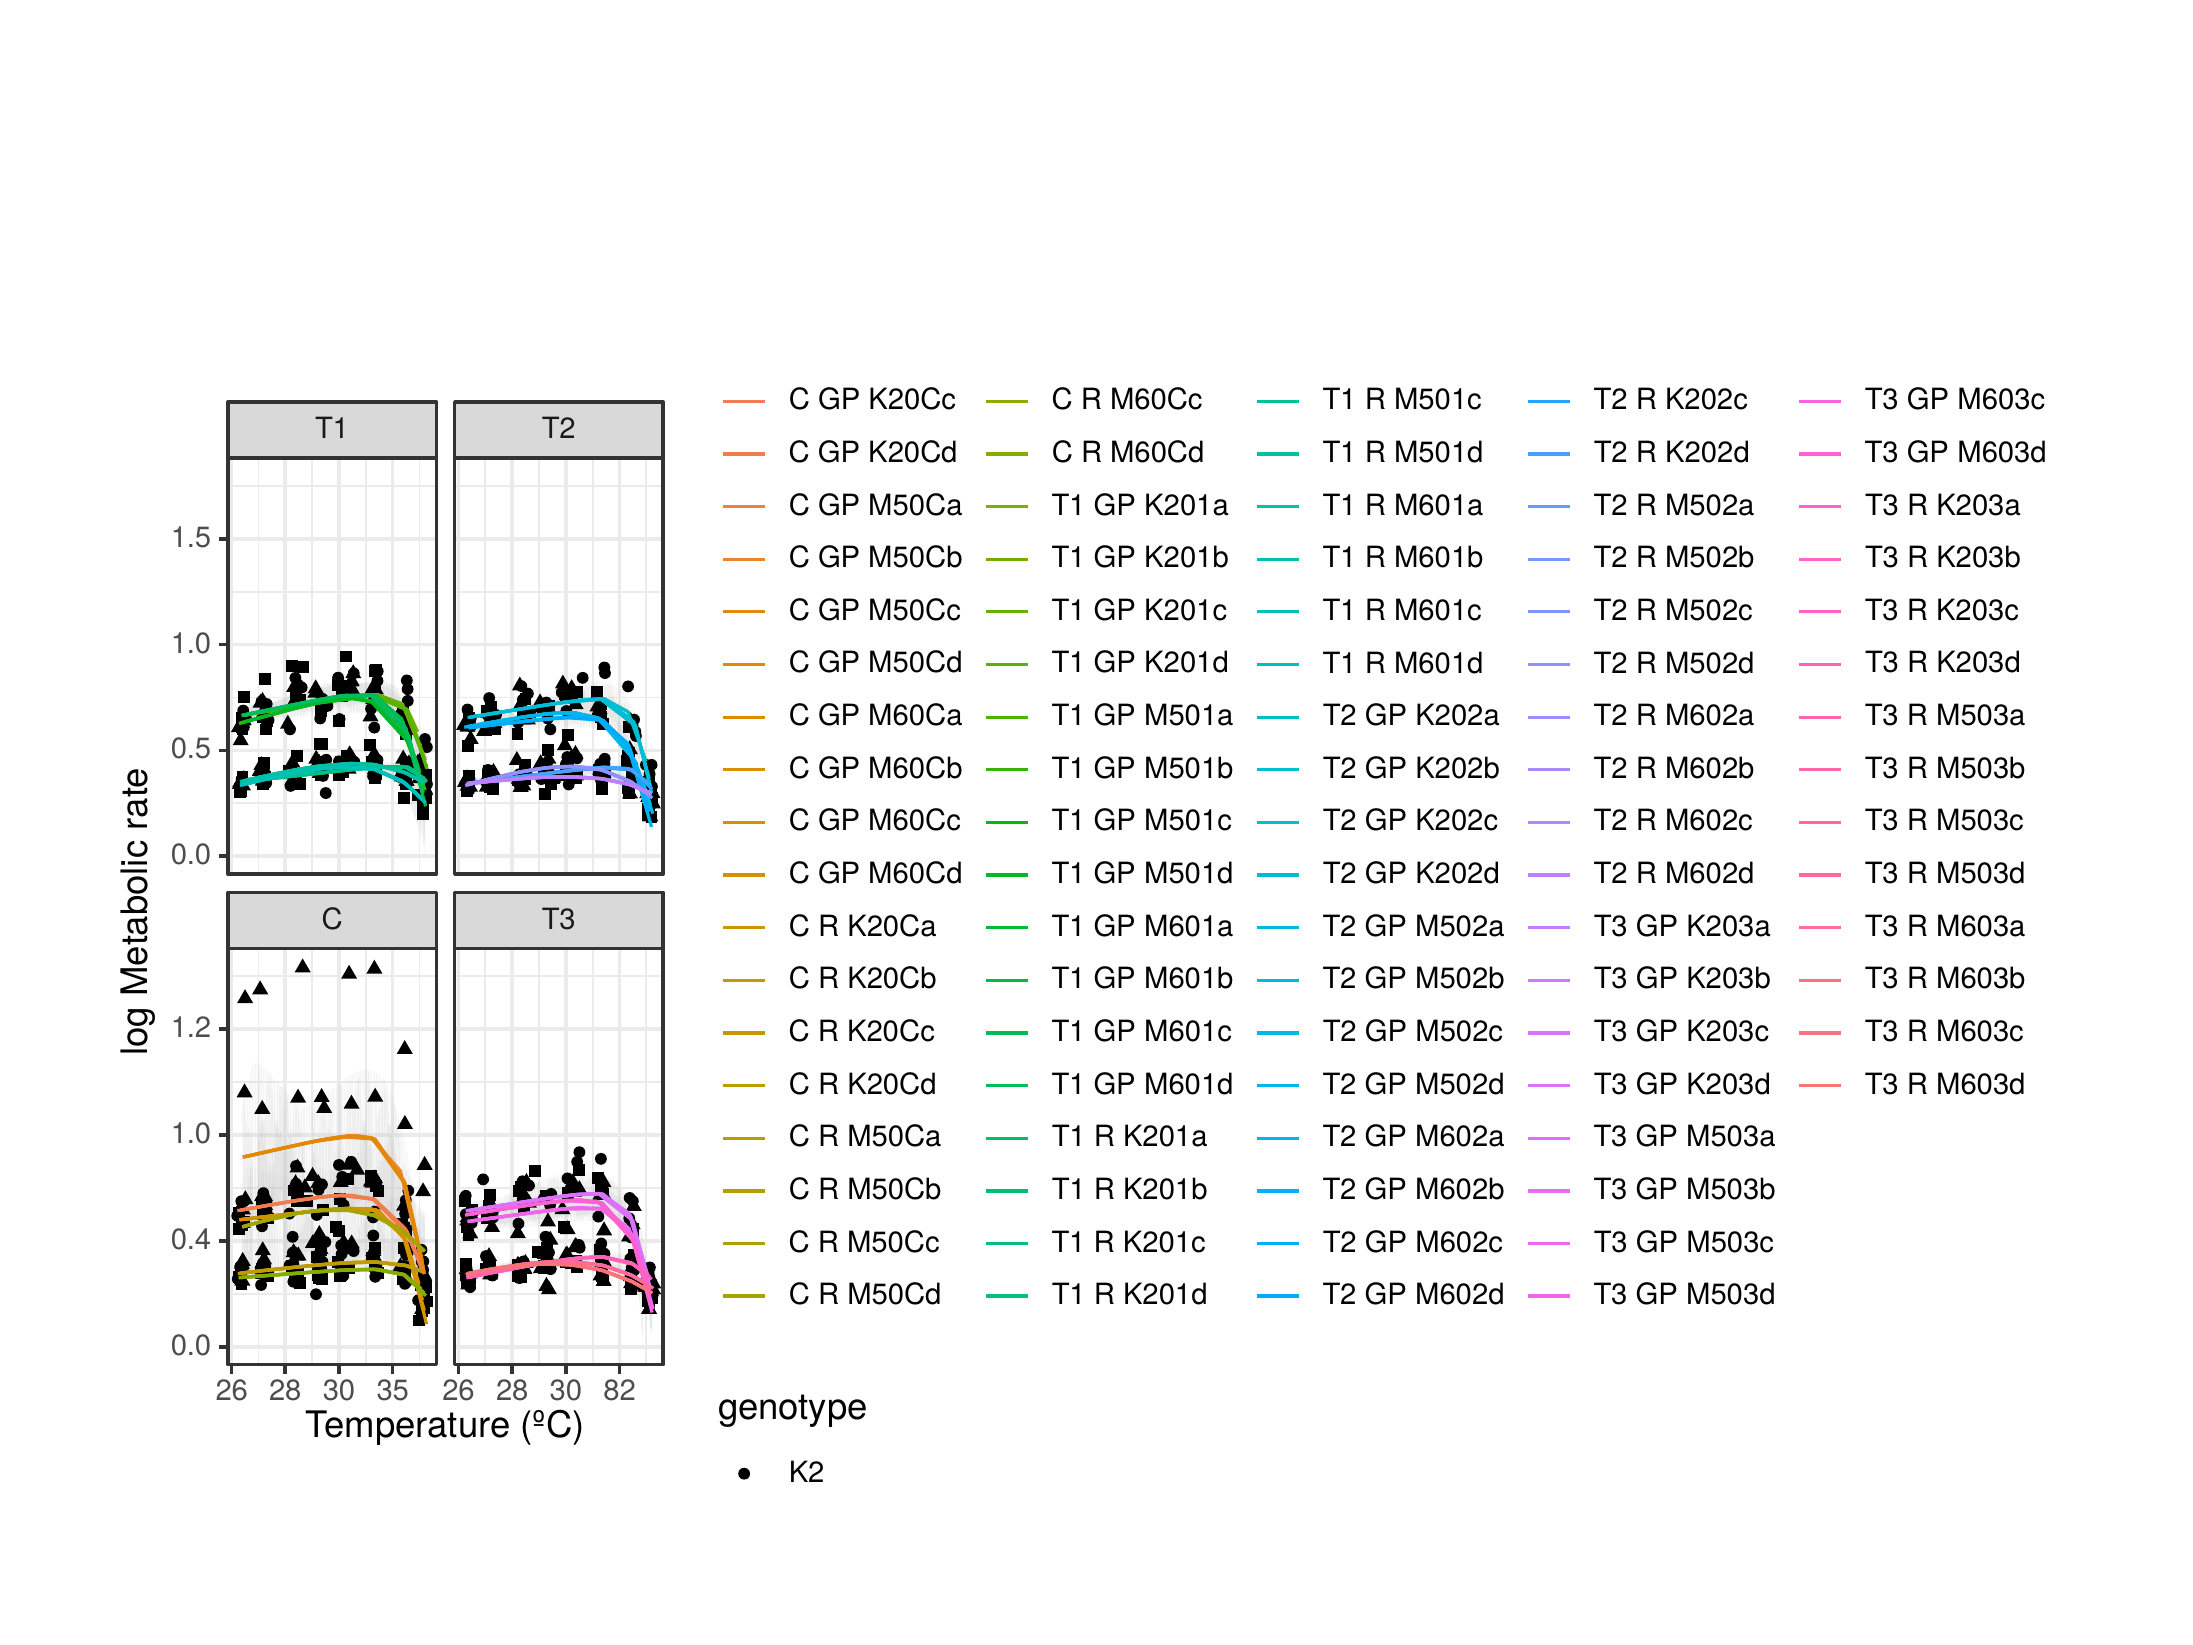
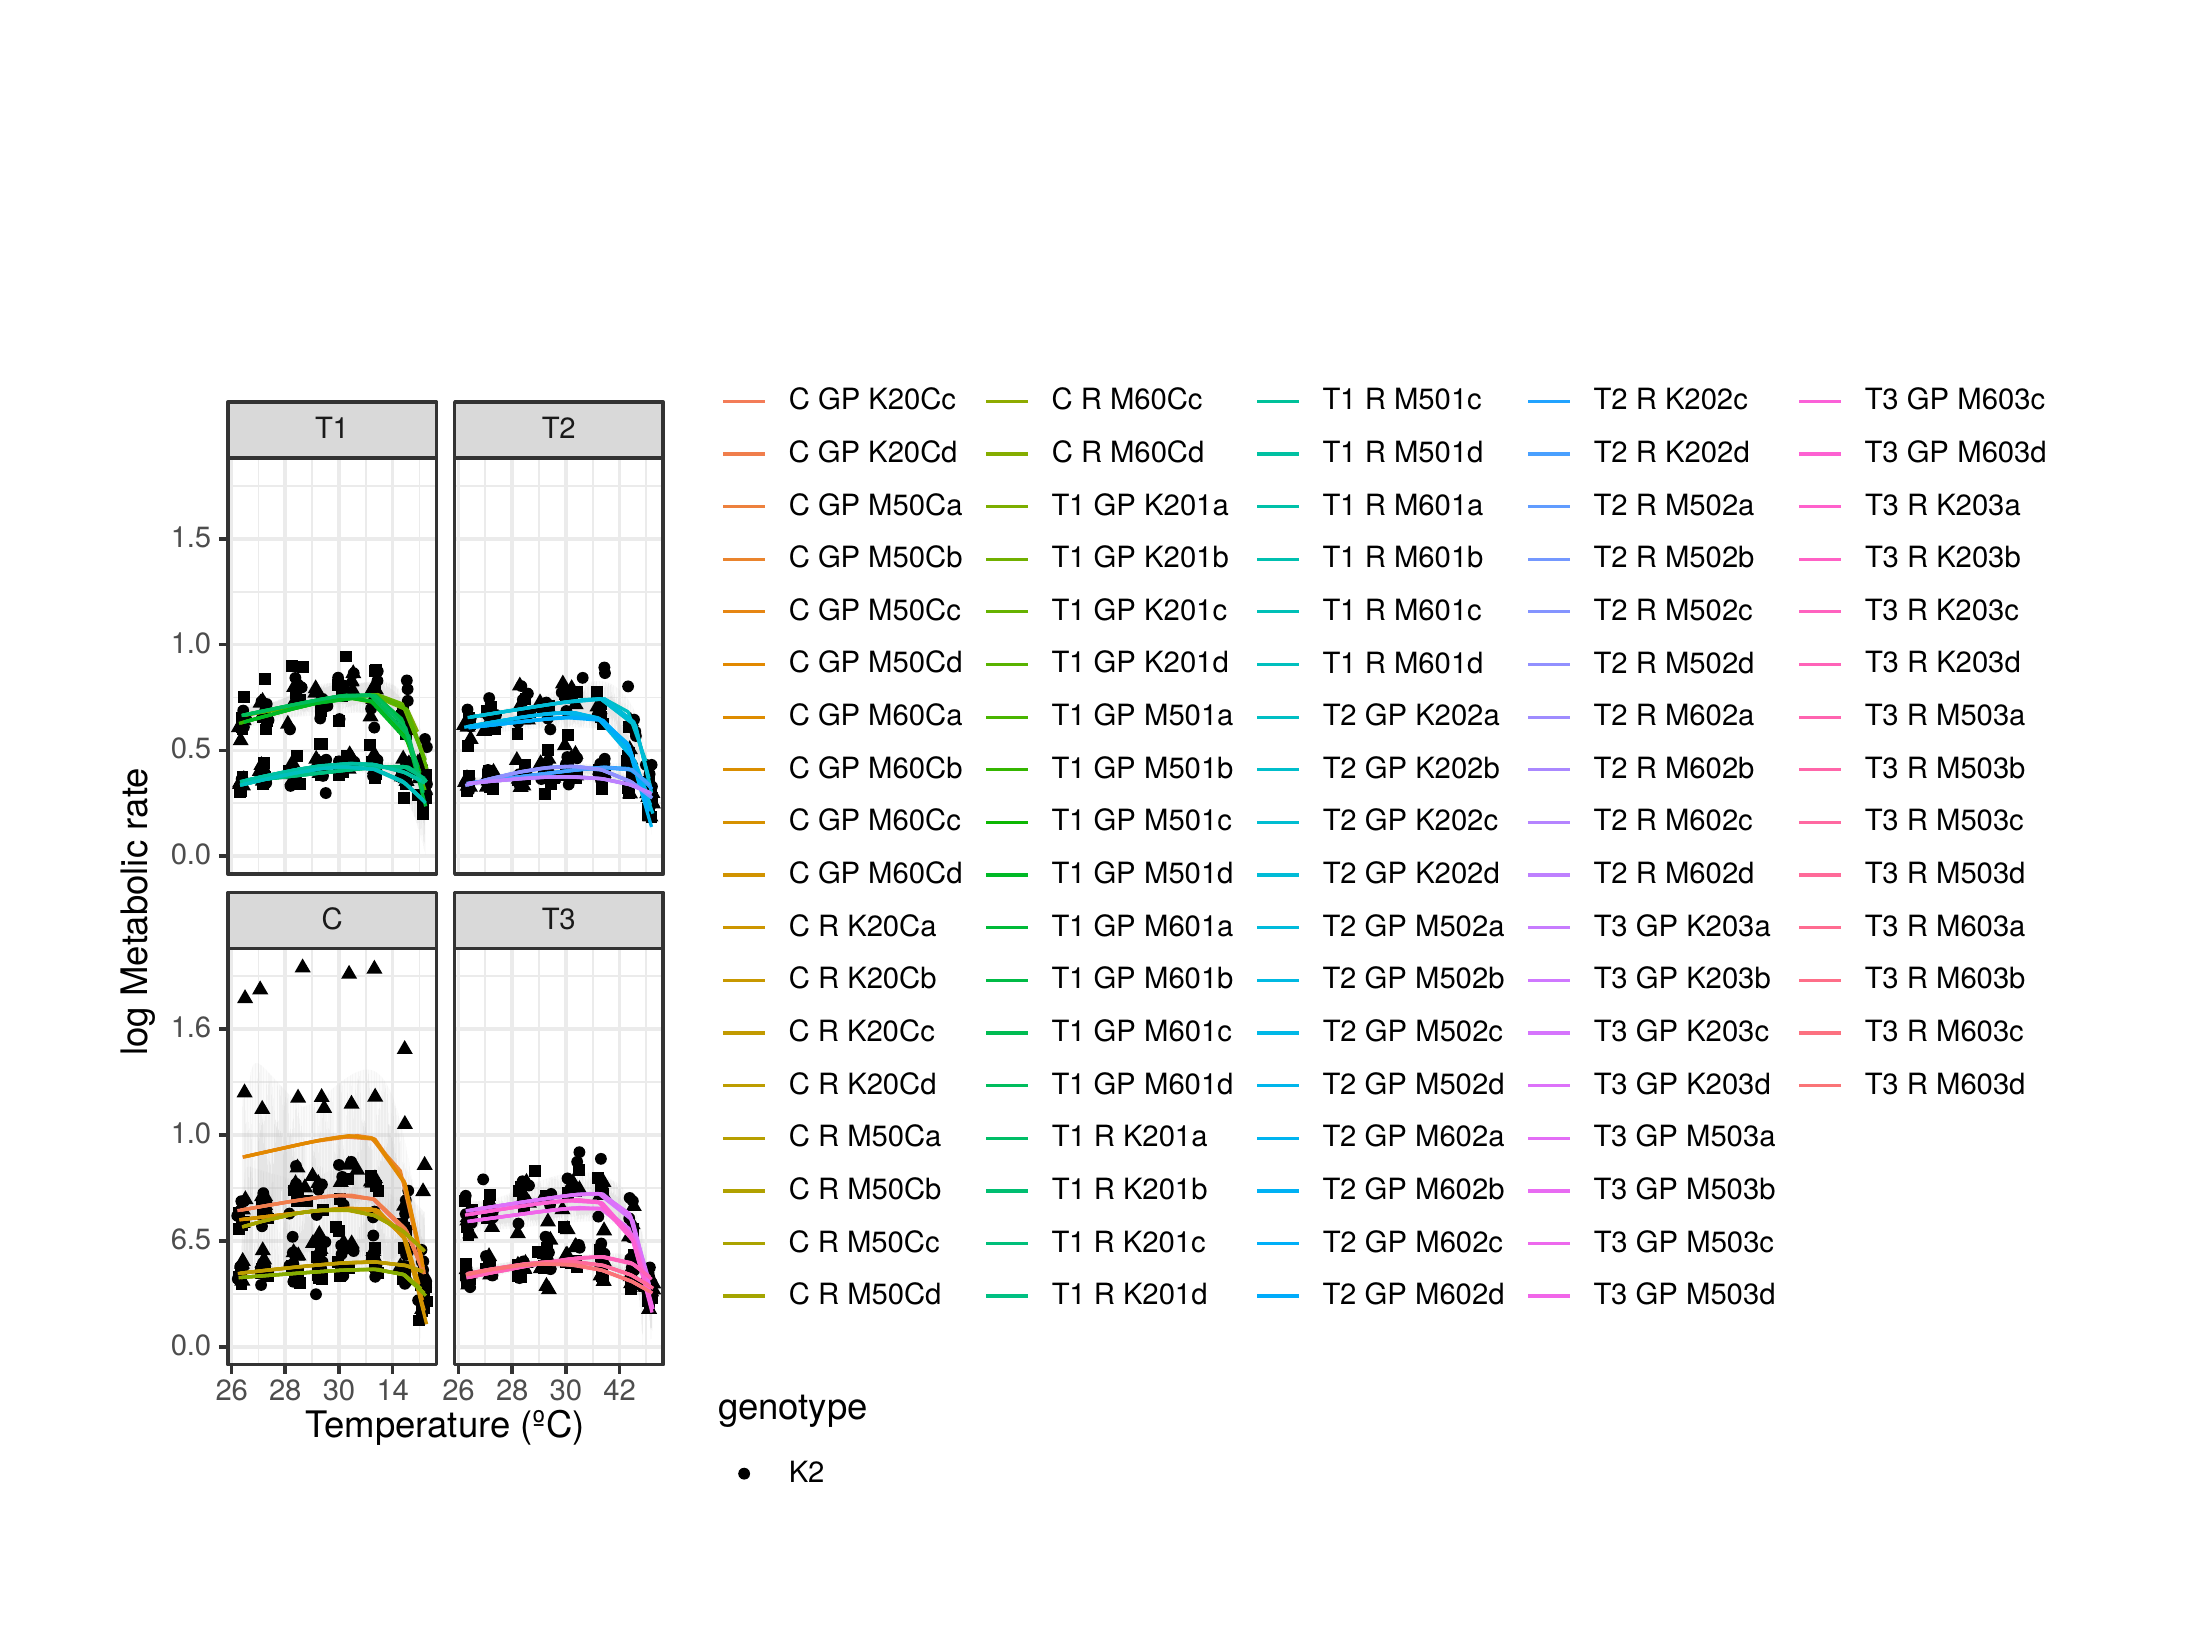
1.2: 1.2 -> 1.6
0.4: 0.4 -> 6.5
35: 35 -> 14
82: 82 -> 42
